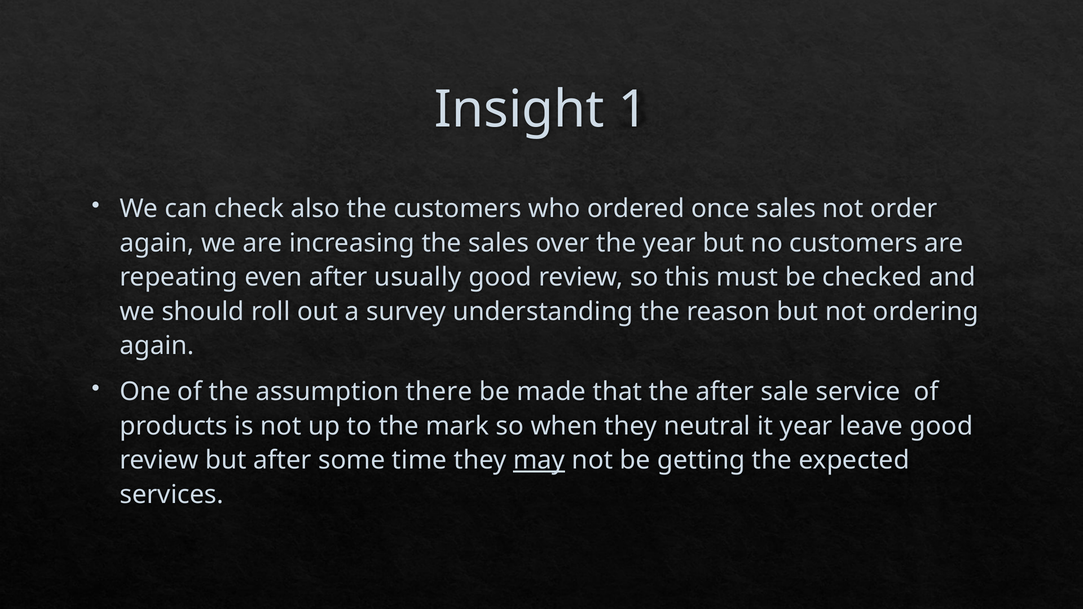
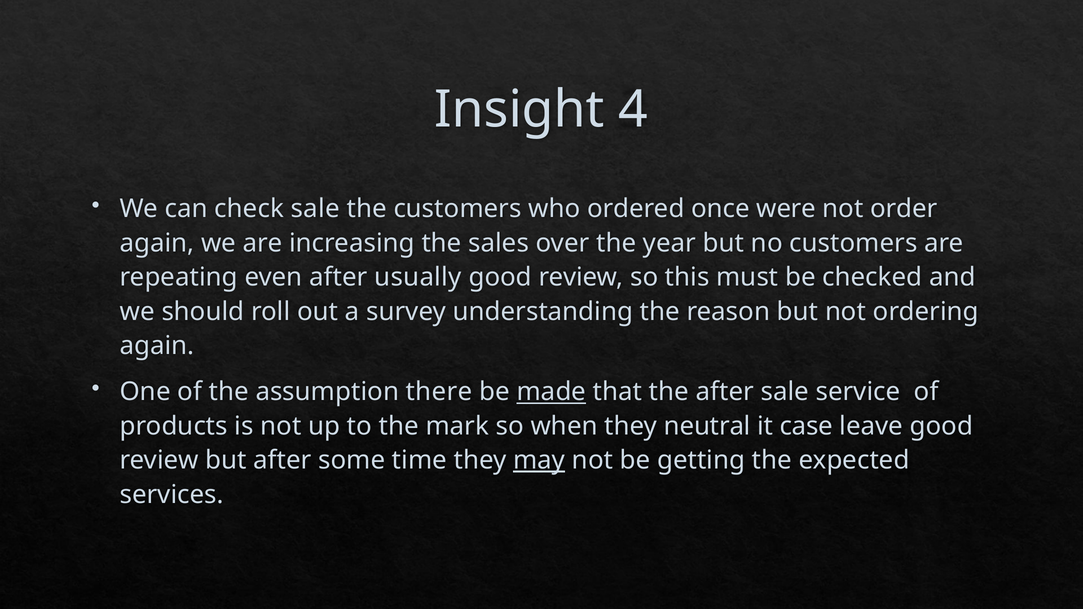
1: 1 -> 4
check also: also -> sale
once sales: sales -> were
made underline: none -> present
it year: year -> case
